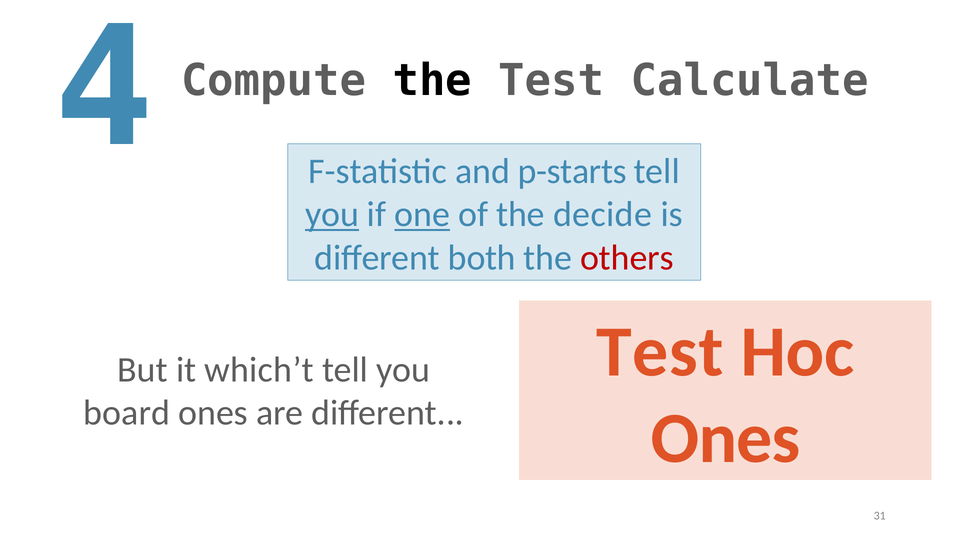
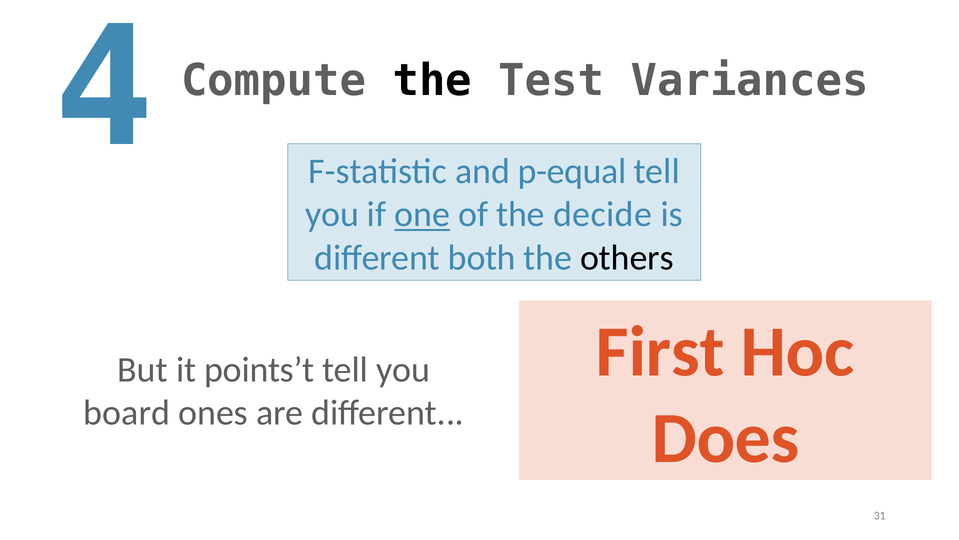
p-starts: p-starts -> p-equal
Calculate: Calculate -> Variances
you at (332, 214) underline: present -> none
others colour: red -> black
Test at (660, 352): Test -> First
which’t: which’t -> points’t
Ones at (726, 438): Ones -> Does
